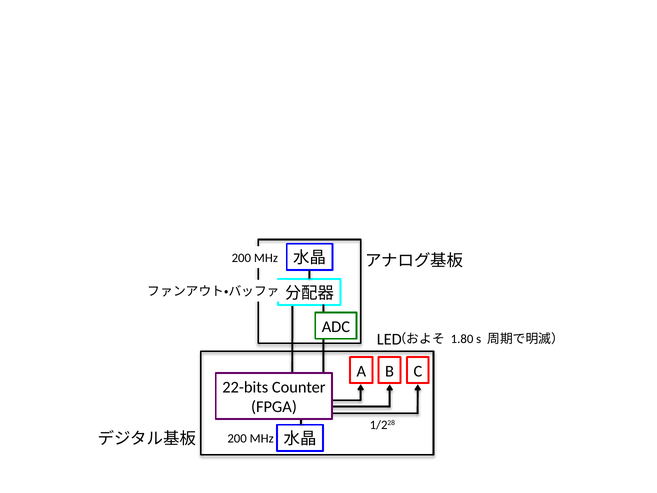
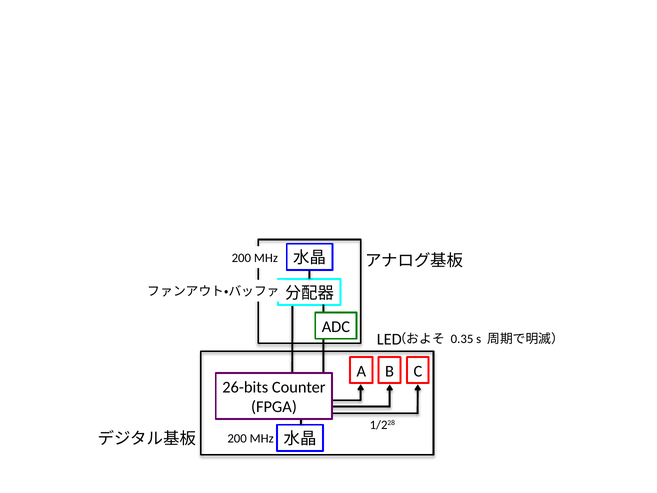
1.80: 1.80 -> 0.35
22-bits: 22-bits -> 26-bits
